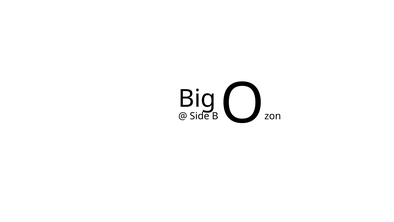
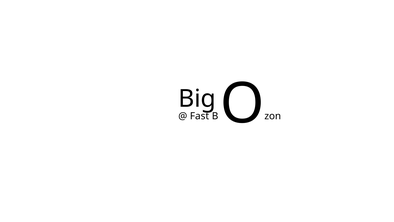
Side: Side -> Fast
